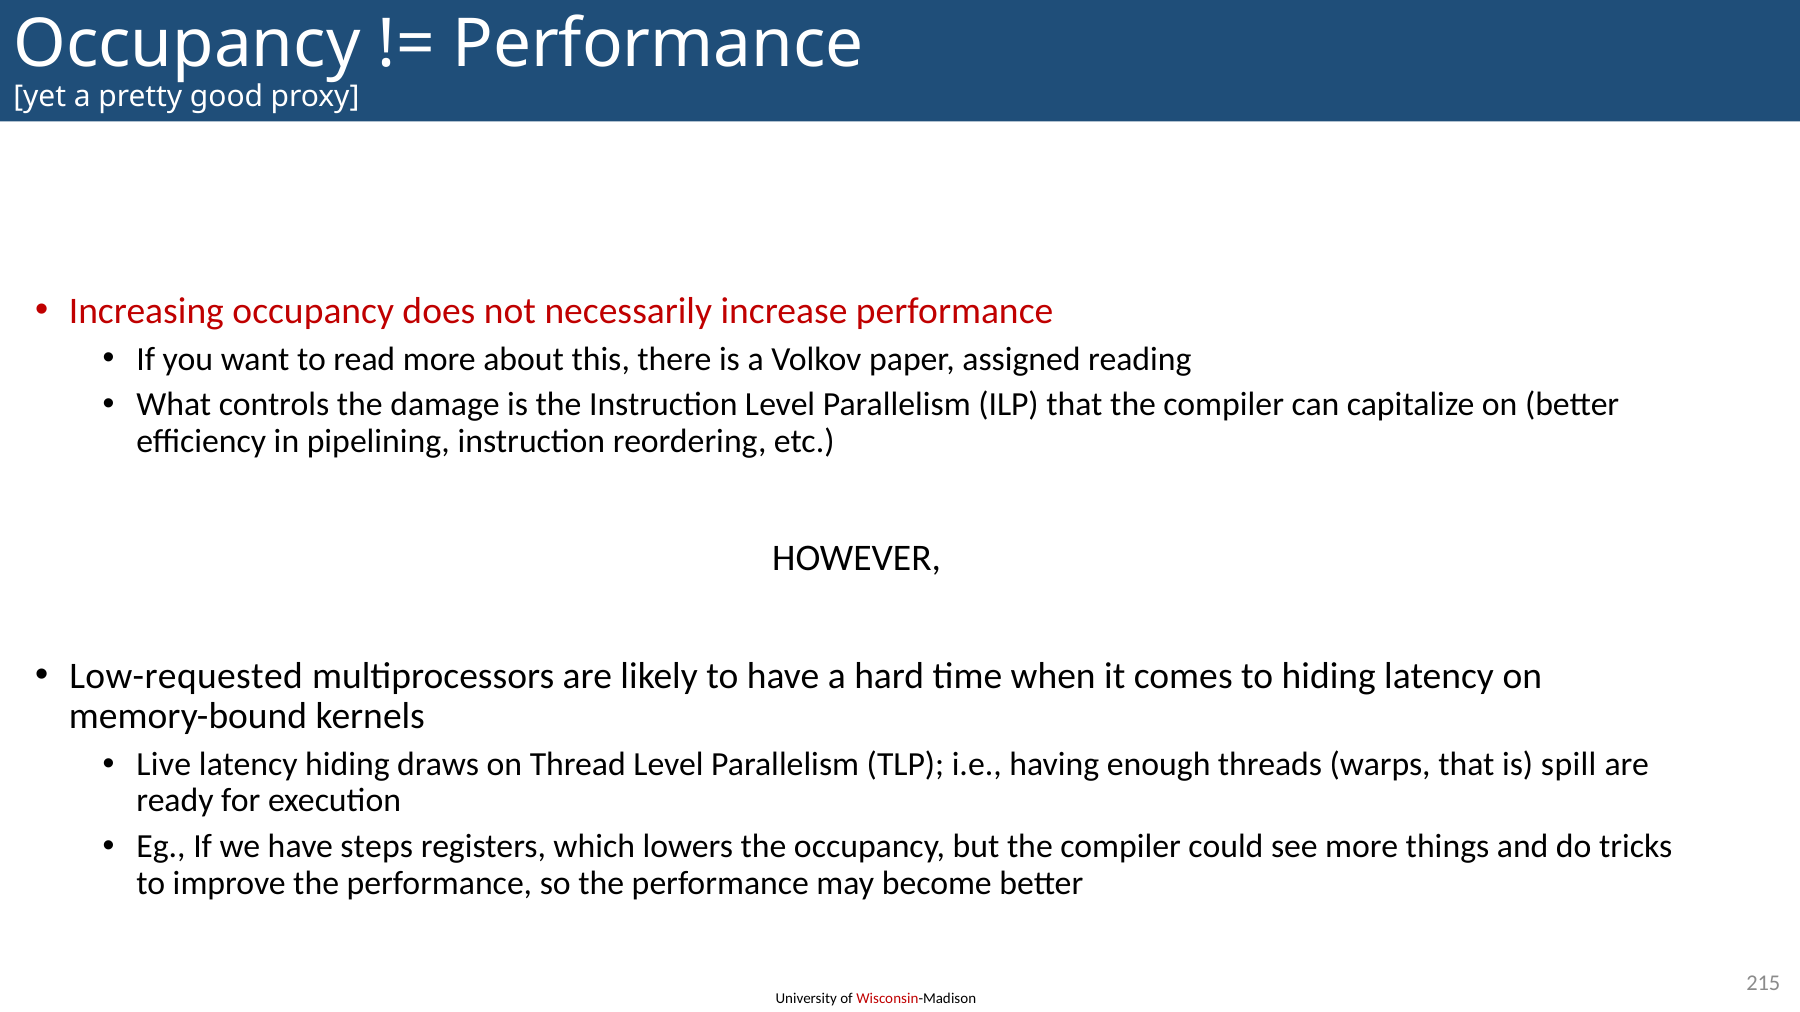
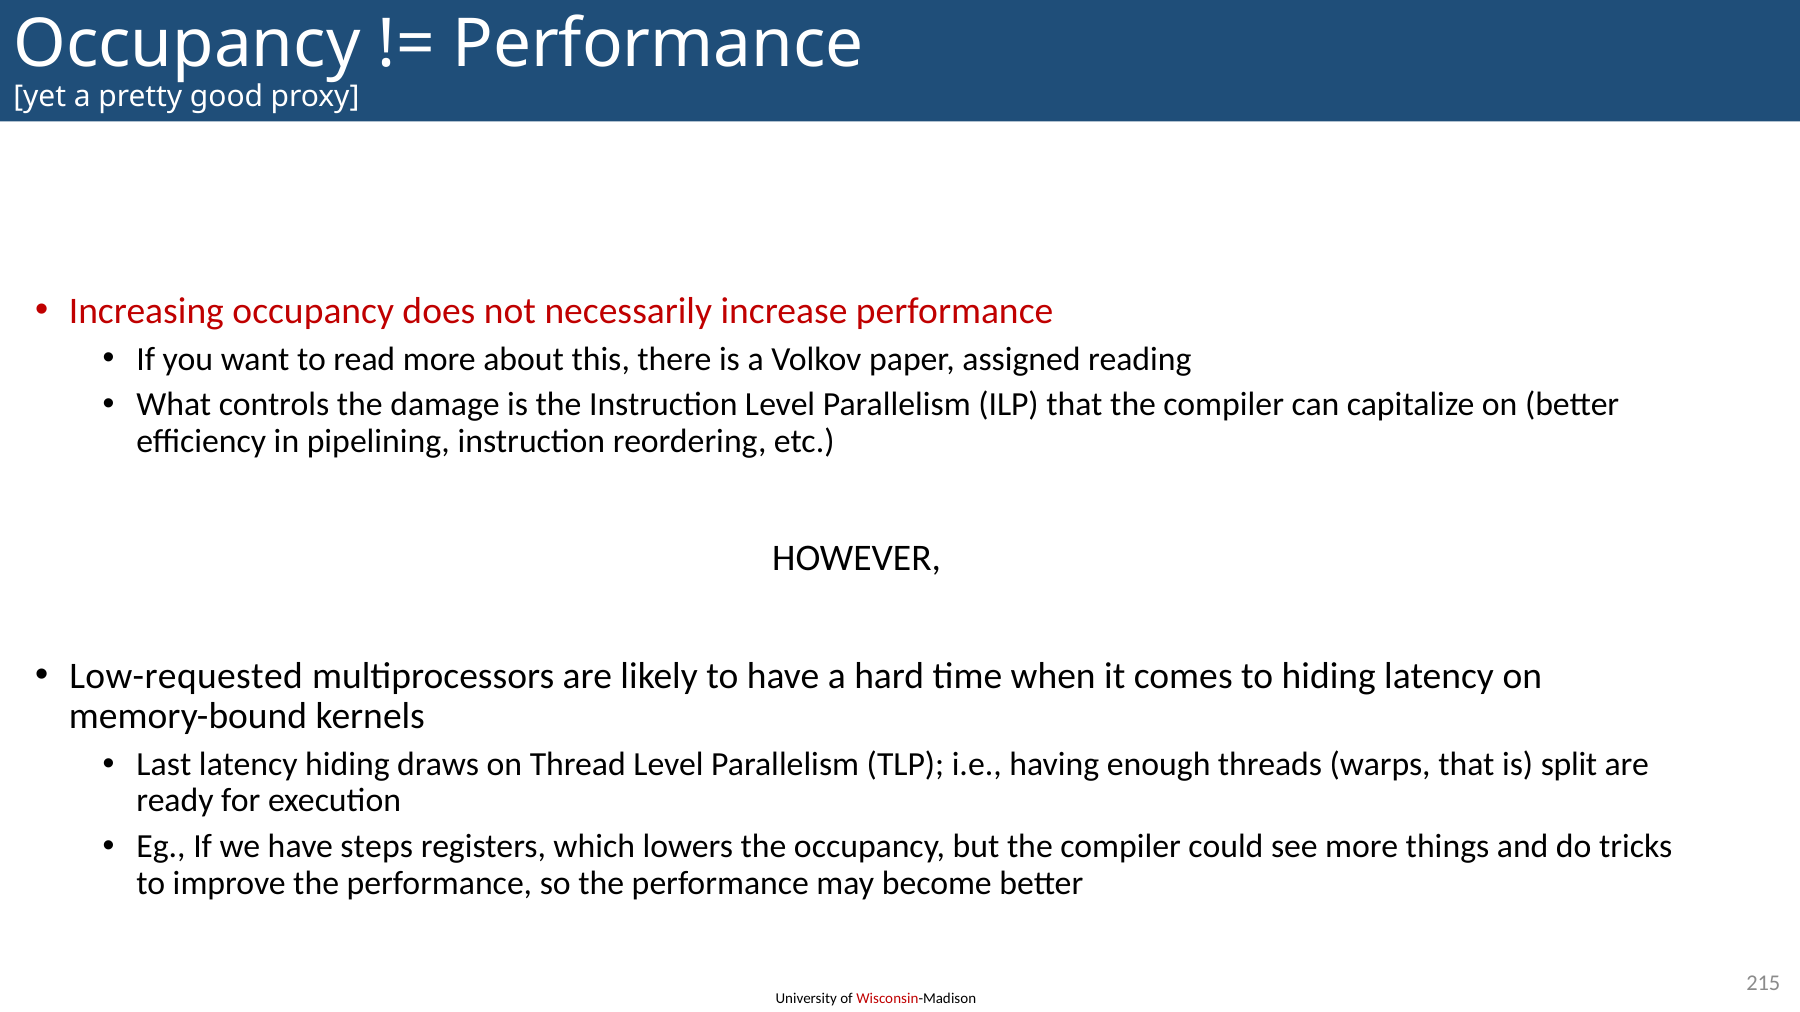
Live: Live -> Last
spill: spill -> split
